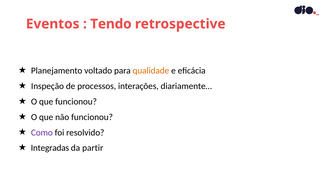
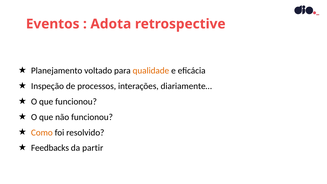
Tendo: Tendo -> Adota
Como colour: purple -> orange
Integradas: Integradas -> Feedbacks
